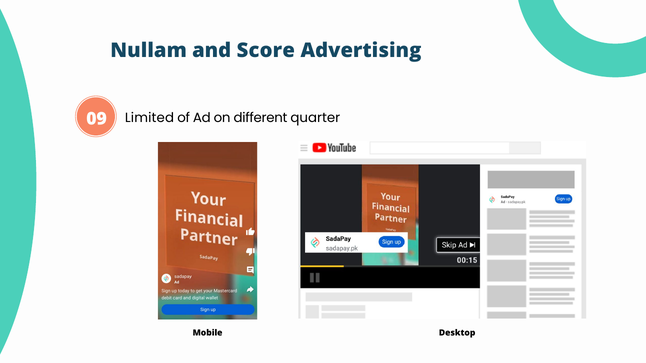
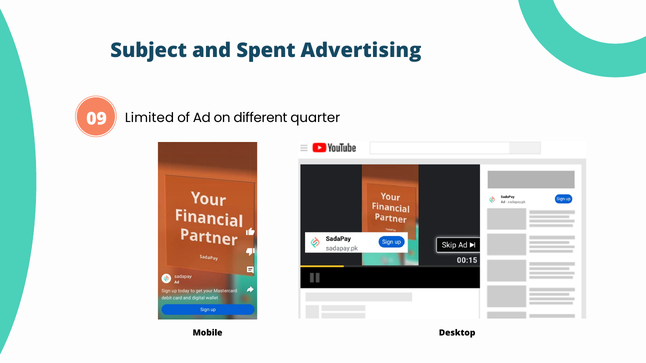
Nullam: Nullam -> Subject
Score: Score -> Spent
